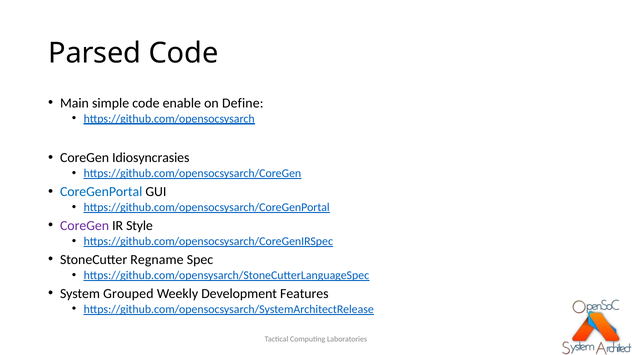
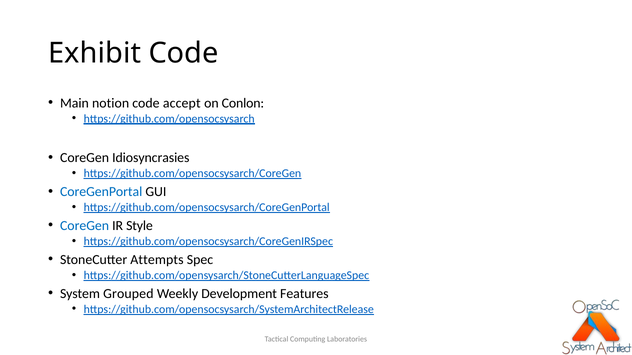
Parsed: Parsed -> Exhibit
simple: simple -> notion
enable: enable -> accept
Define: Define -> Conlon
CoreGen at (85, 226) colour: purple -> blue
Regname: Regname -> Attempts
